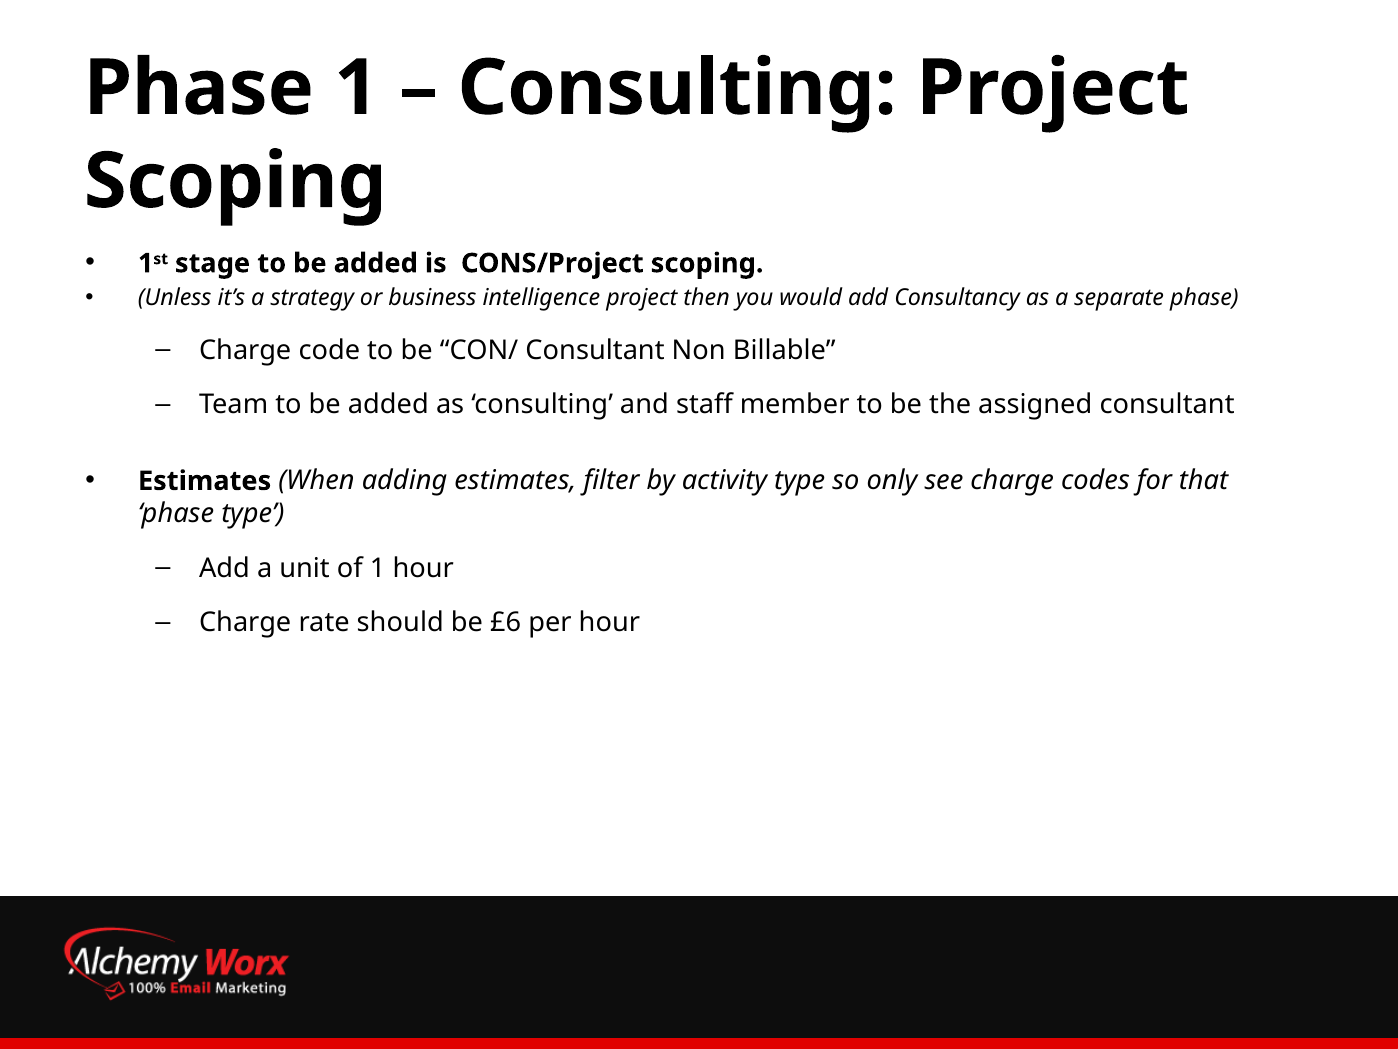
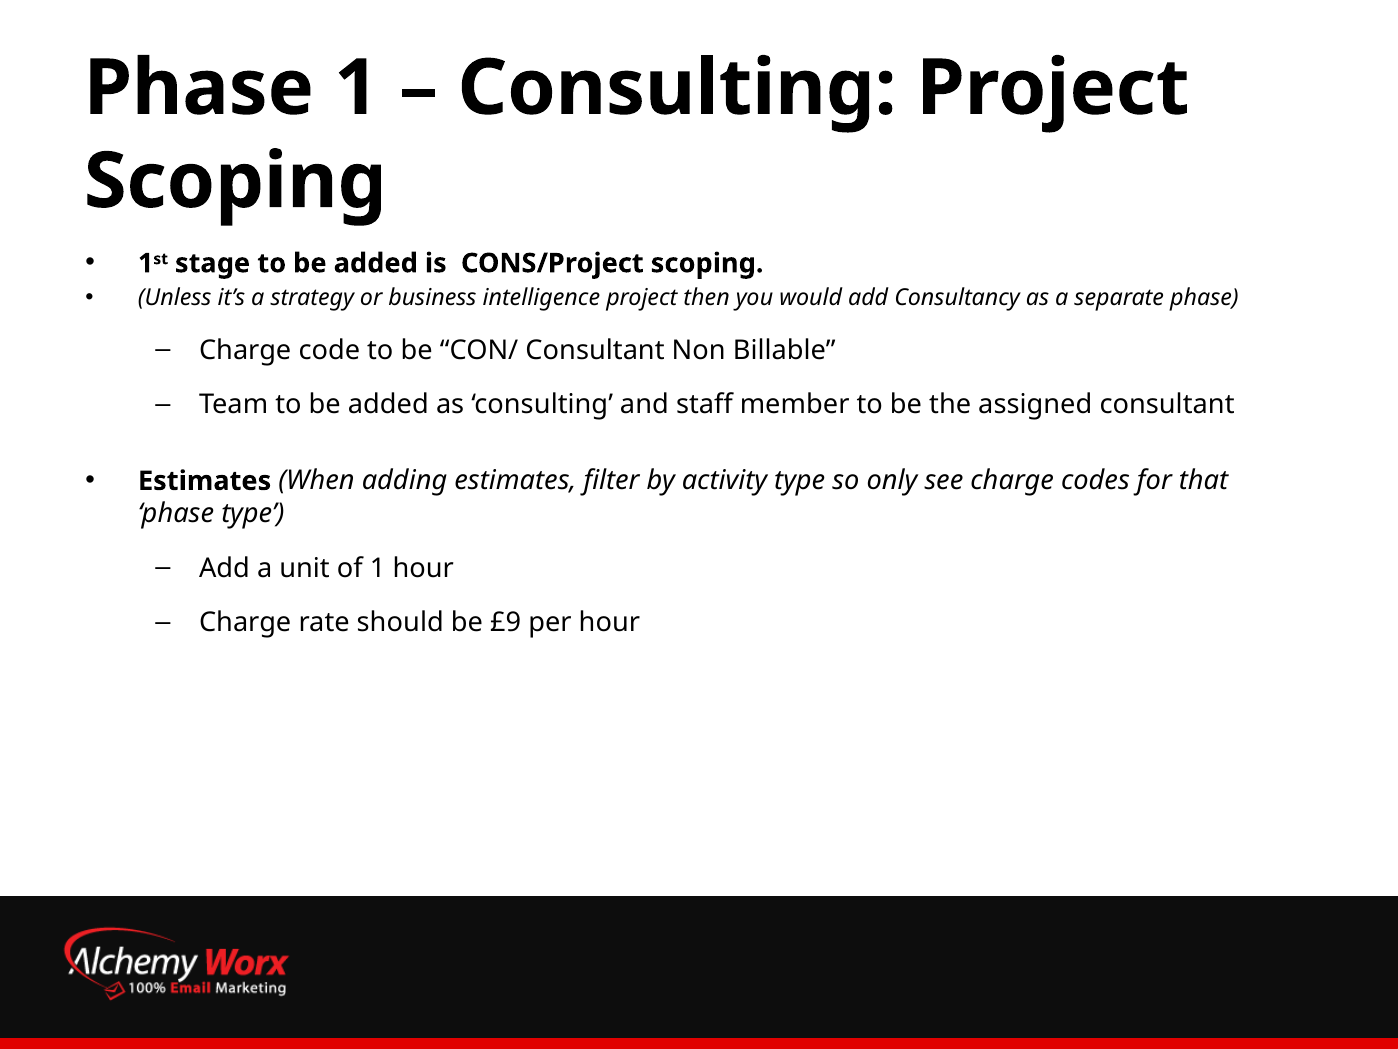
£6: £6 -> £9
